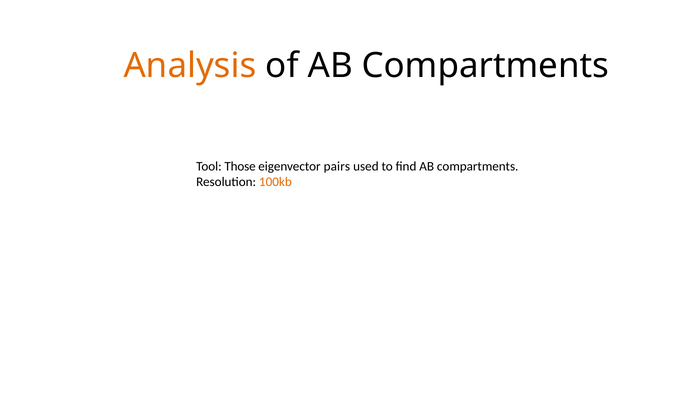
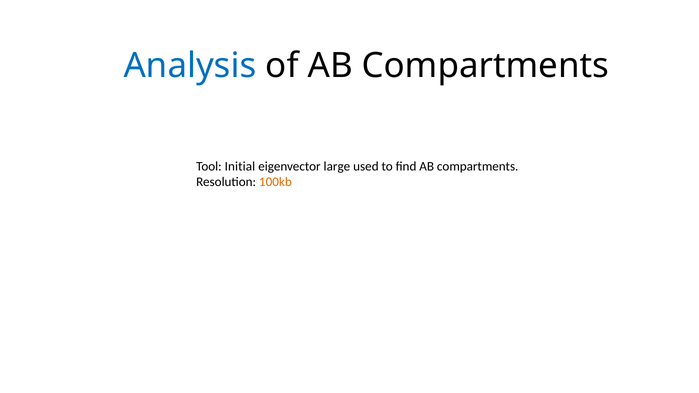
Analysis colour: orange -> blue
Those: Those -> Initial
pairs: pairs -> large
